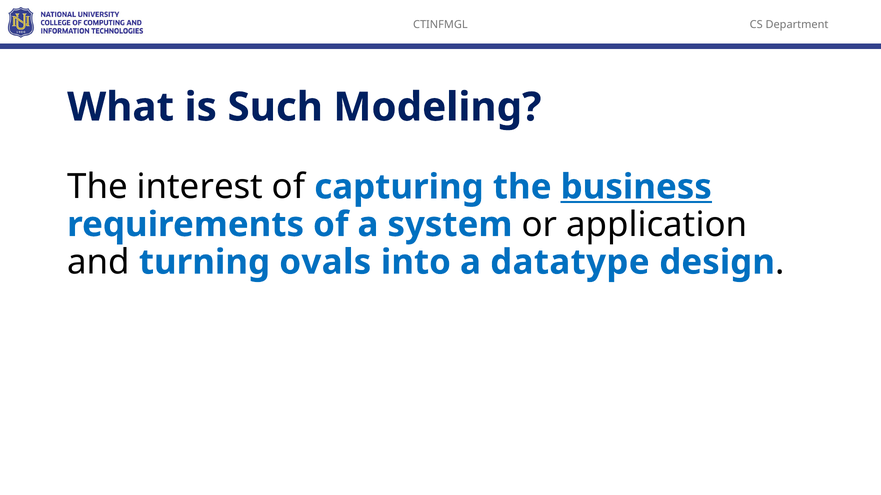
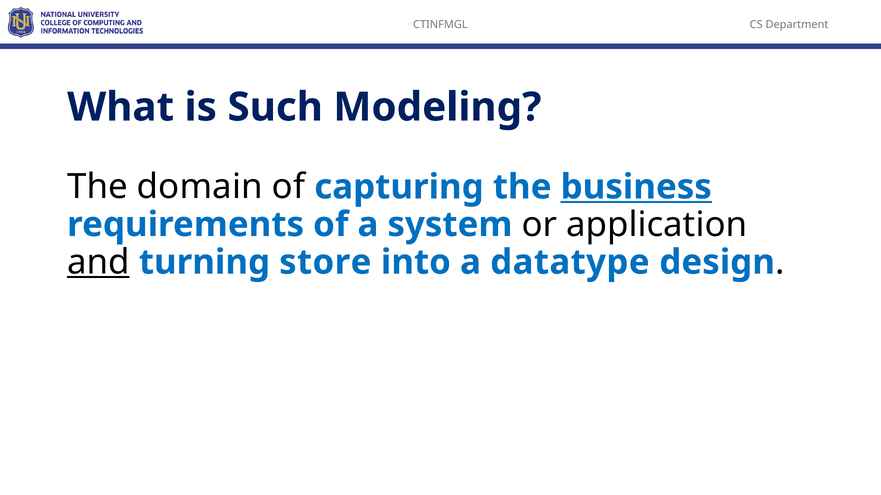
interest: interest -> domain
and underline: none -> present
ovals: ovals -> store
